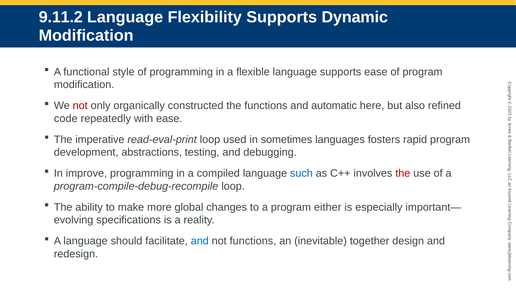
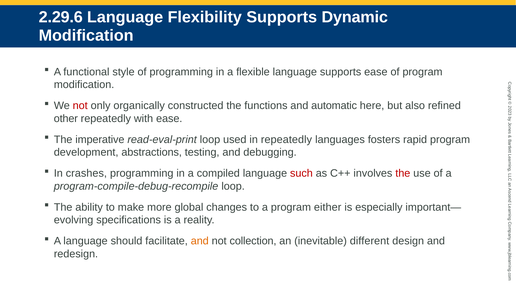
9.11.2: 9.11.2 -> 2.29.6
code: code -> other
in sometimes: sometimes -> repeatedly
improve: improve -> crashes
such colour: blue -> red
and at (200, 241) colour: blue -> orange
not functions: functions -> collection
together: together -> different
